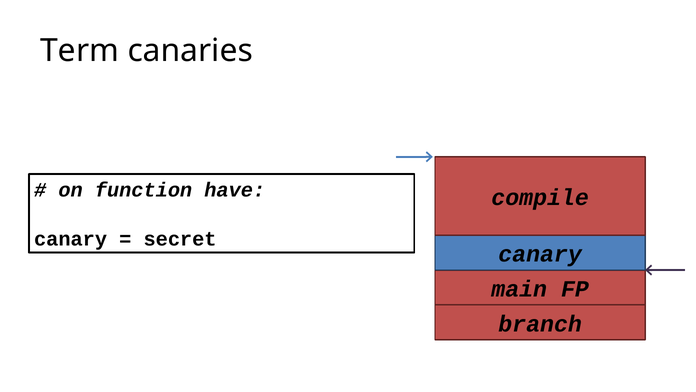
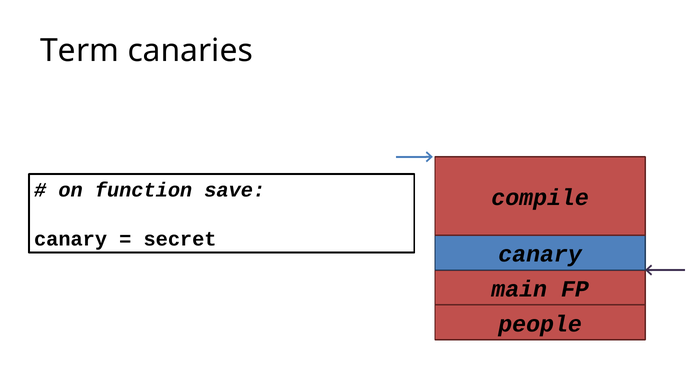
have: have -> save
branch: branch -> people
